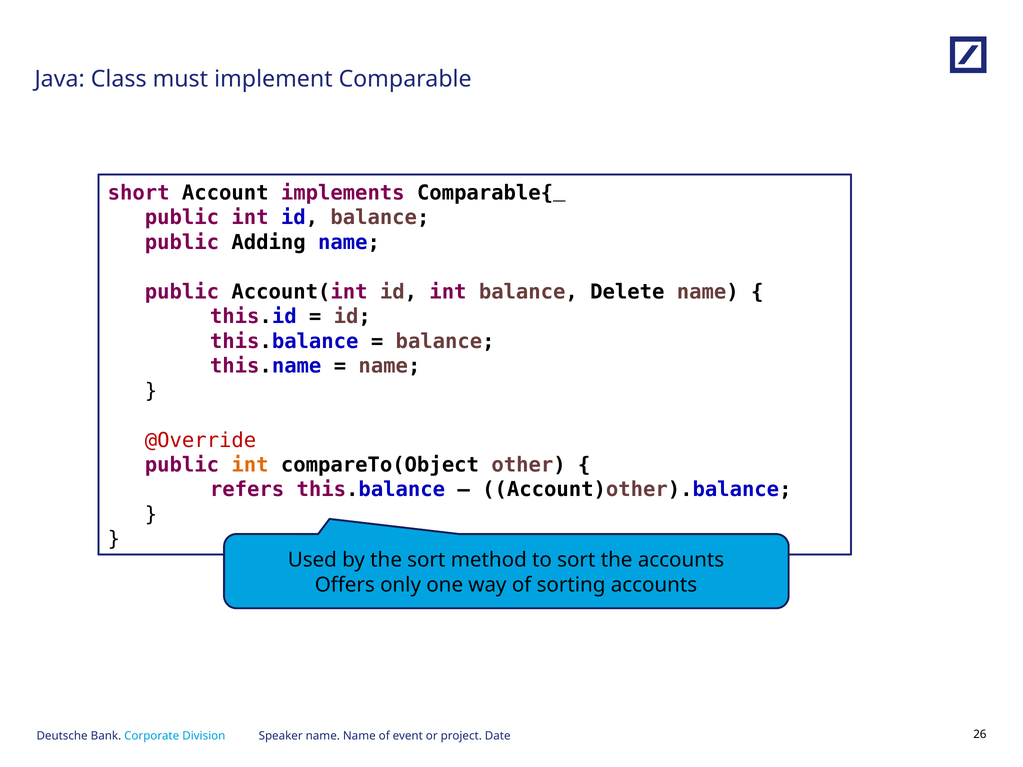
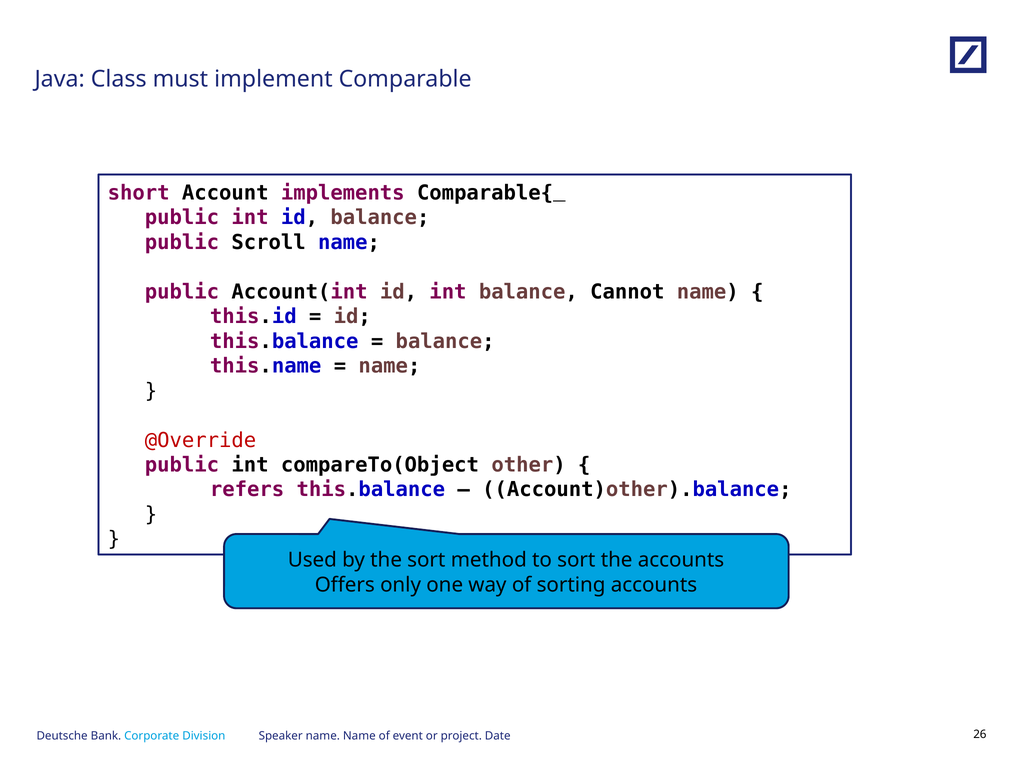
Adding: Adding -> Scroll
Delete: Delete -> Cannot
int at (250, 465) colour: orange -> black
